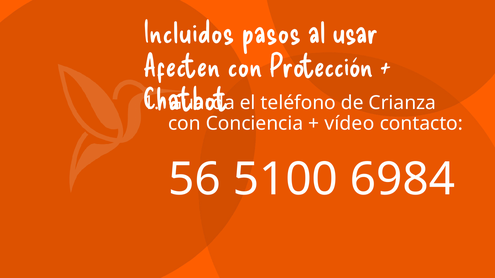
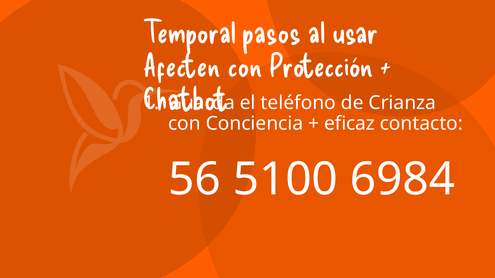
Incluidos: Incluidos -> Temporal
vídeo: vídeo -> eficaz
